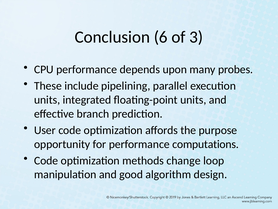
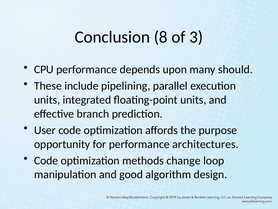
6: 6 -> 8
probes: probes -> should
computations: computations -> architectures
